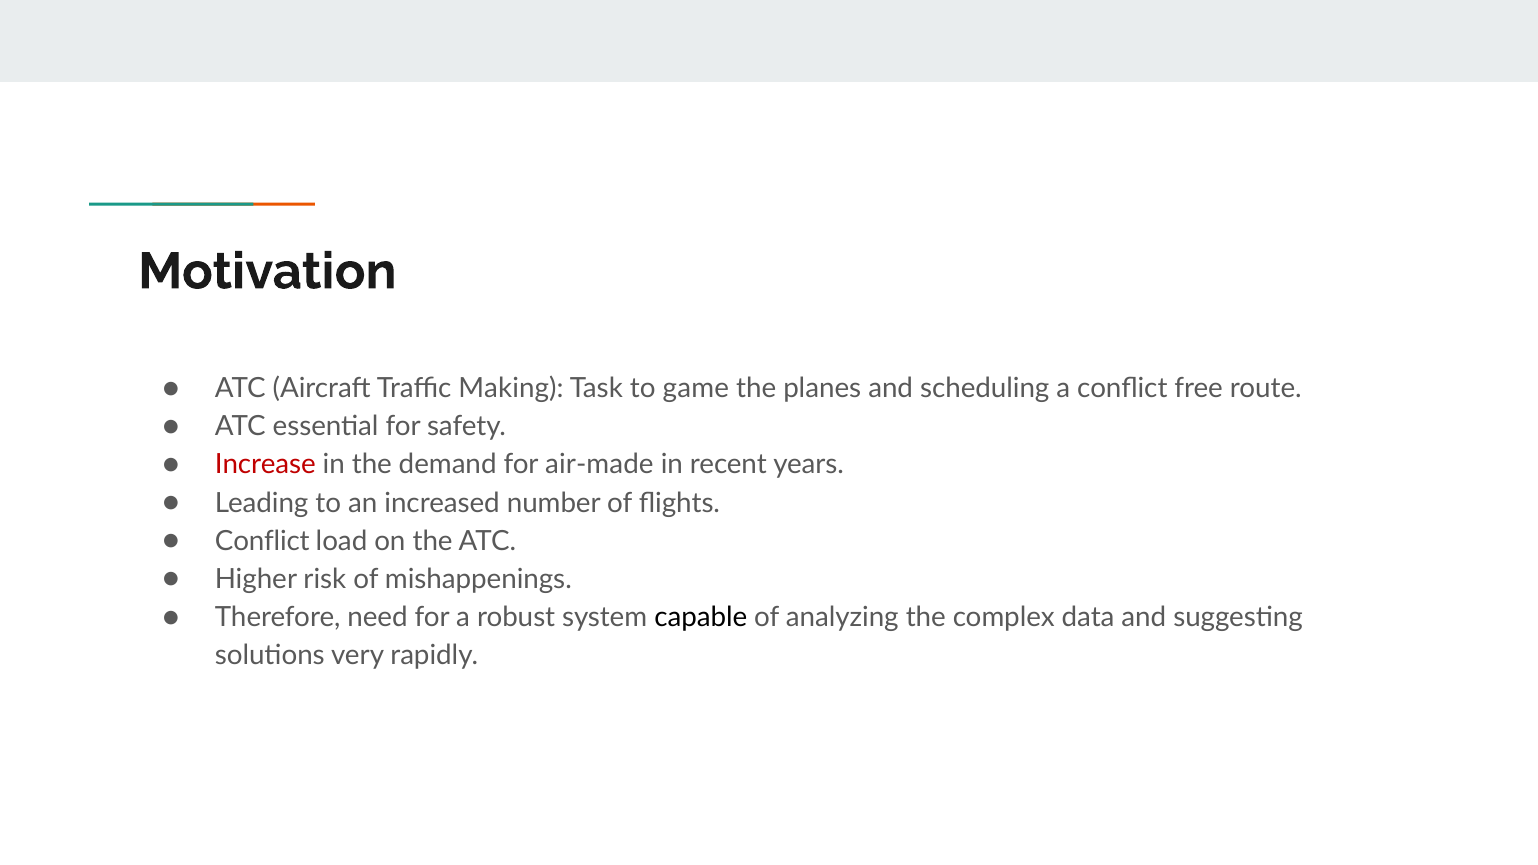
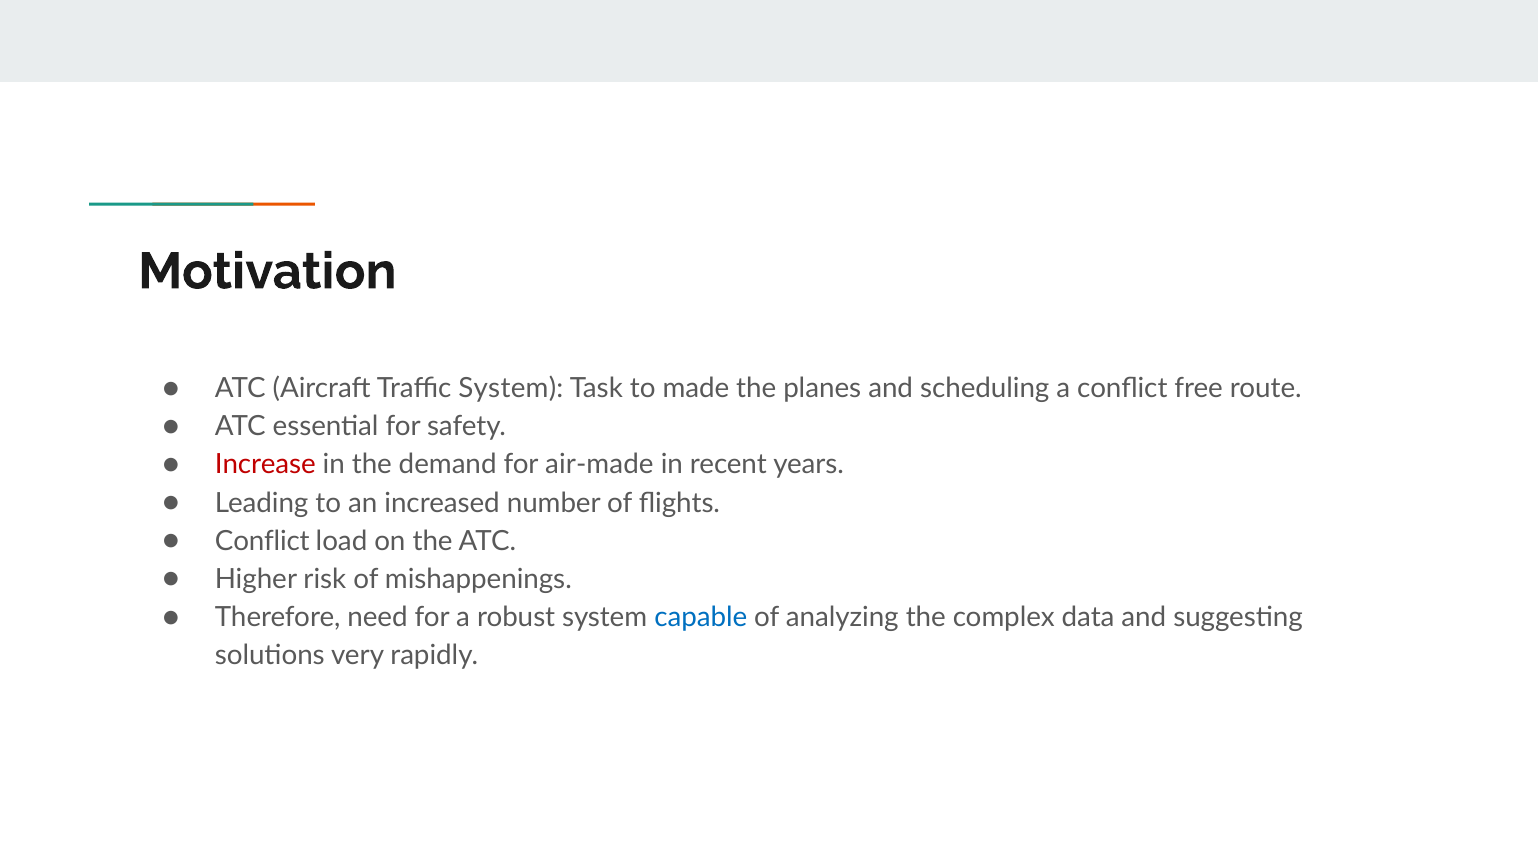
Traffic Making: Making -> System
game: game -> made
capable colour: black -> blue
